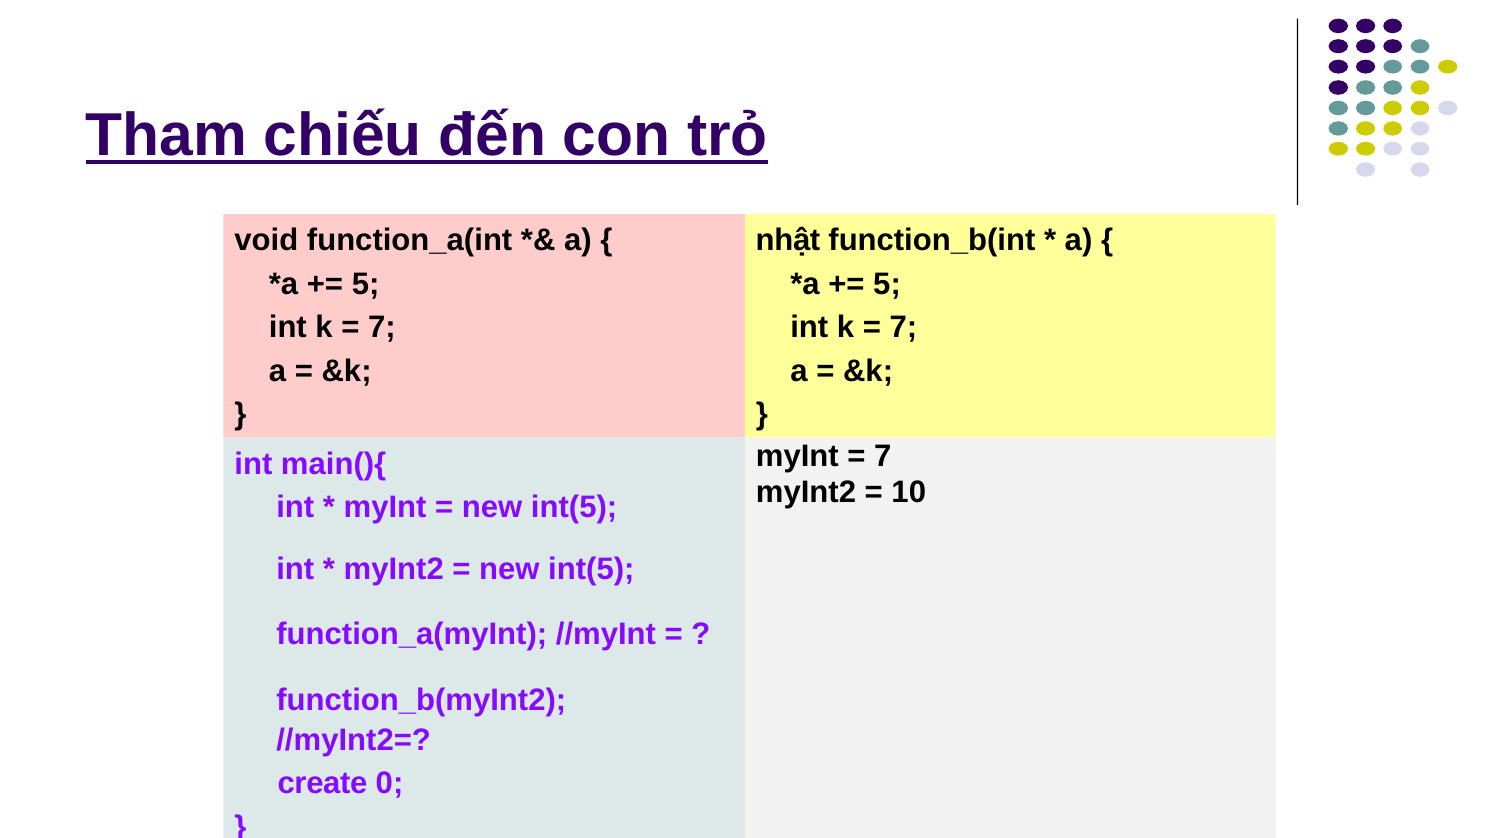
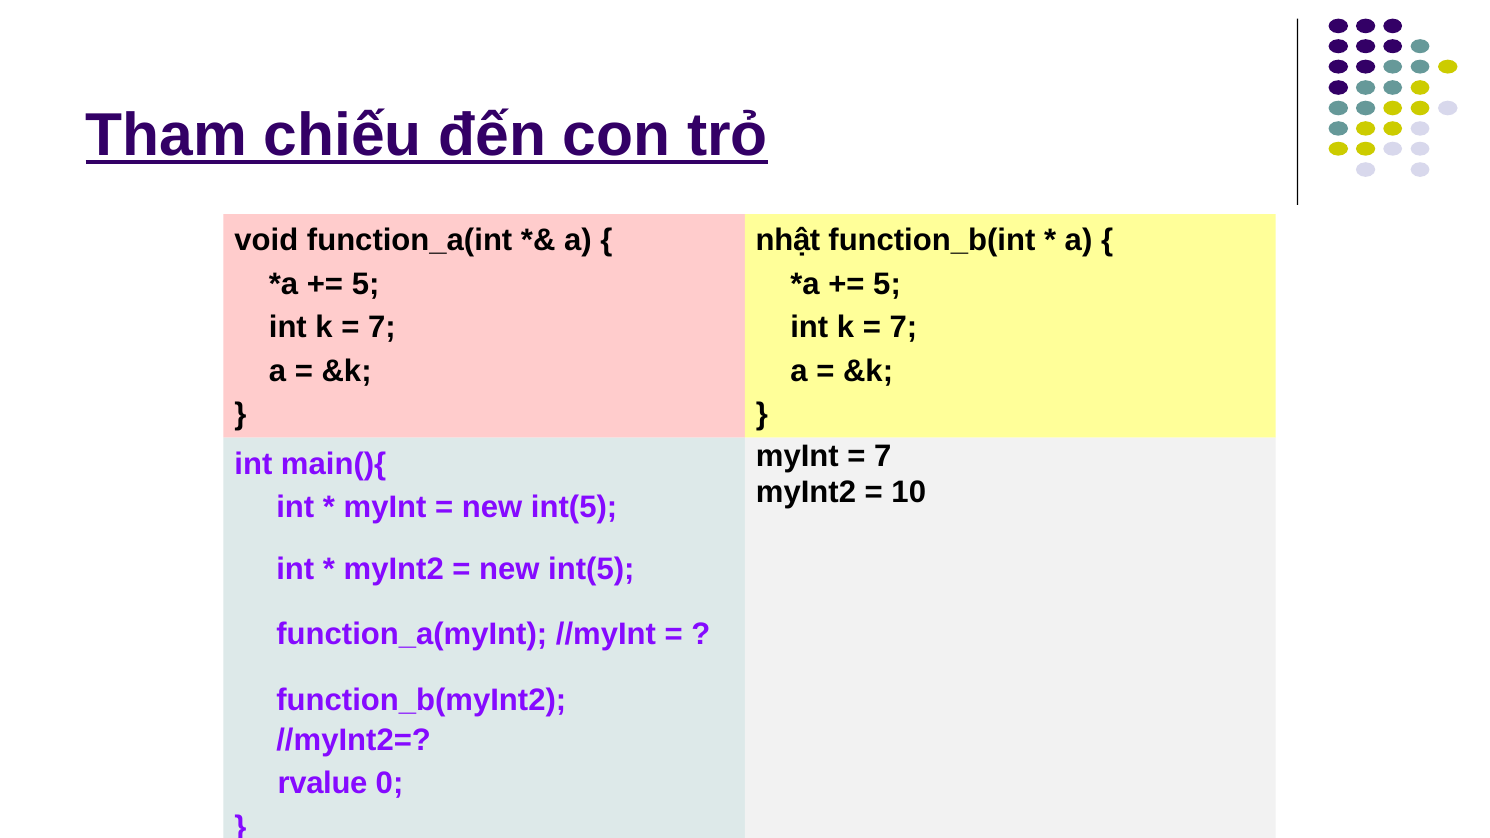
create: create -> rvalue
